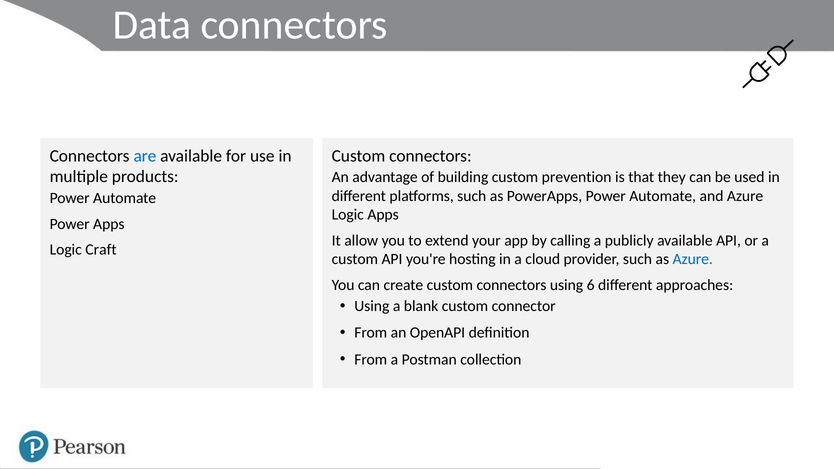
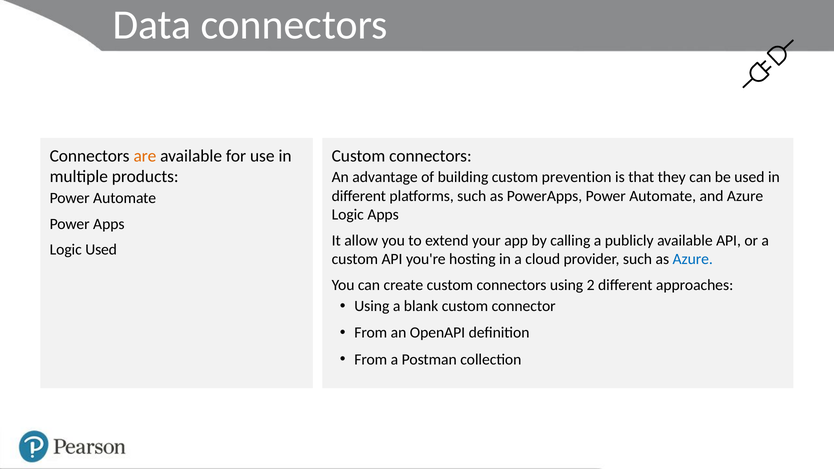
are colour: blue -> orange
Logic Craft: Craft -> Used
6: 6 -> 2
